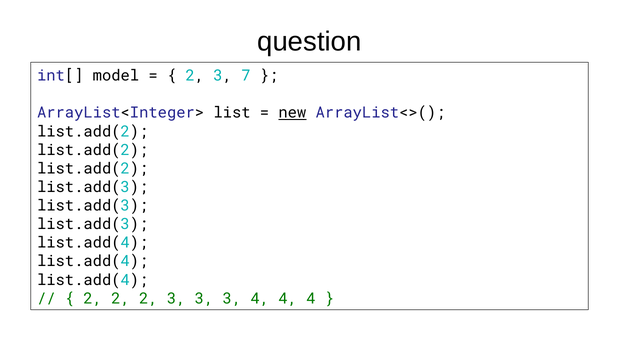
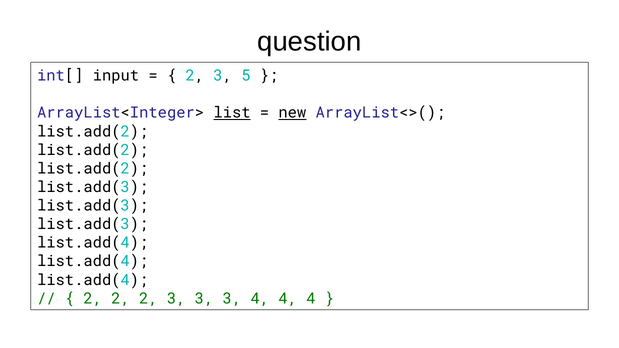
model: model -> input
7: 7 -> 5
list underline: none -> present
